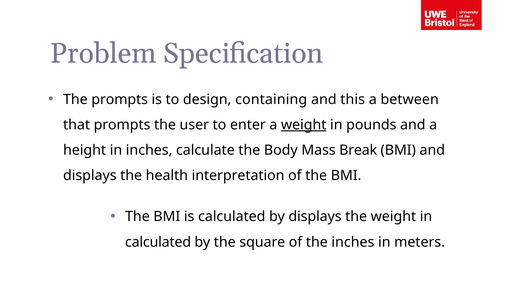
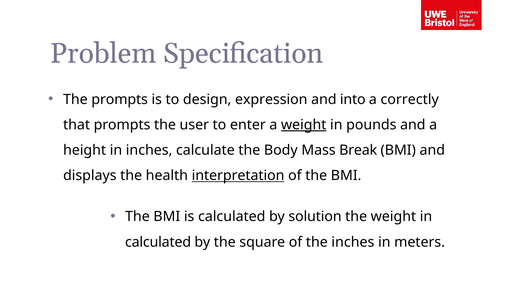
containing: containing -> expression
this: this -> into
between: between -> correctly
interpretation underline: none -> present
by displays: displays -> solution
